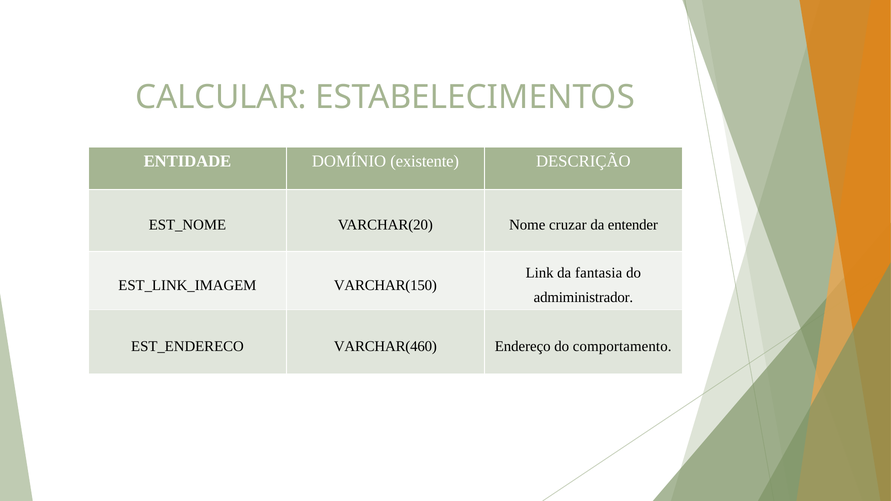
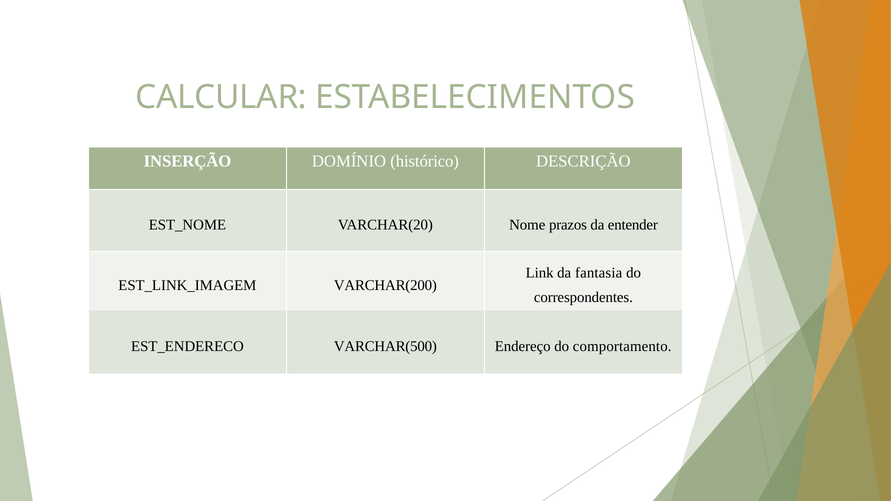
ENTIDADE: ENTIDADE -> INSERÇÃO
existente: existente -> histórico
cruzar: cruzar -> prazos
VARCHAR(150: VARCHAR(150 -> VARCHAR(200
admiministrador: admiministrador -> correspondentes
VARCHAR(460: VARCHAR(460 -> VARCHAR(500
